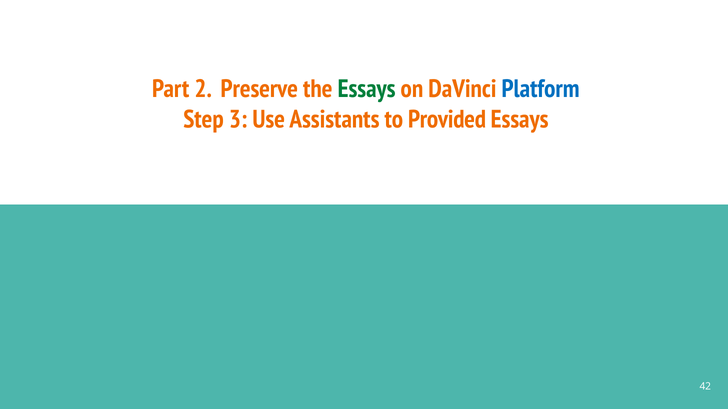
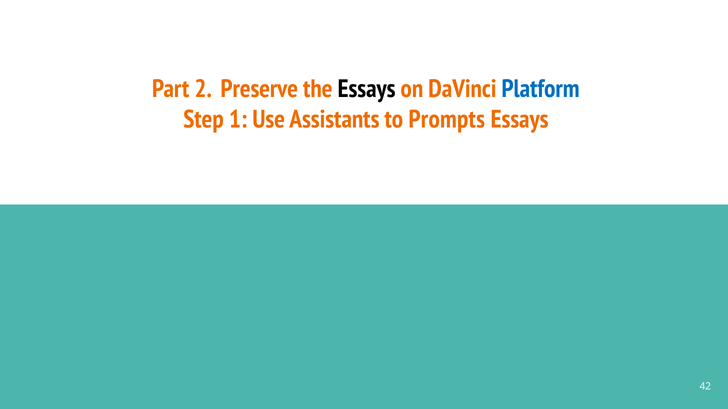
Essays at (367, 89) colour: green -> black
3: 3 -> 1
Provided: Provided -> Prompts
